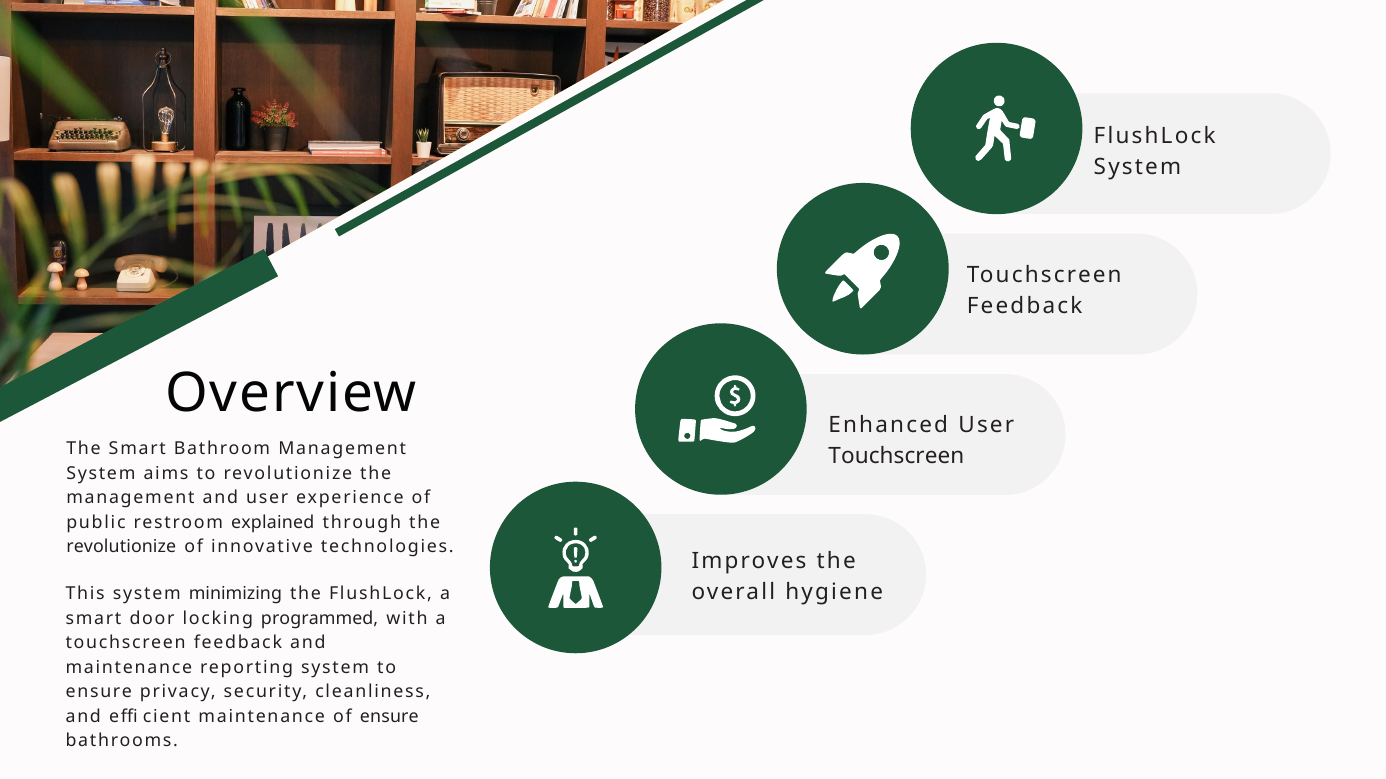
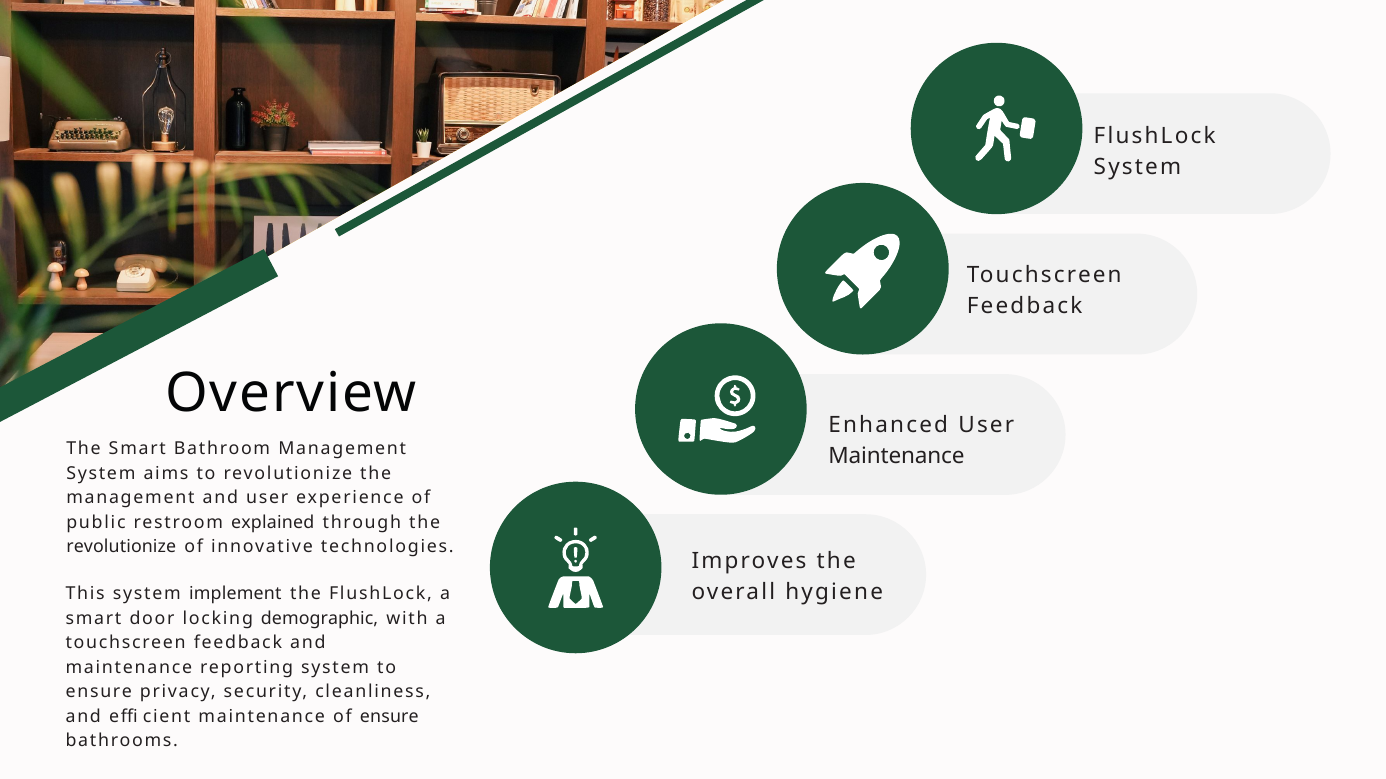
Touchscreen at (896, 457): Touchscreen -> Maintenance
minimizing: minimizing -> implement
programmed: programmed -> demographic
